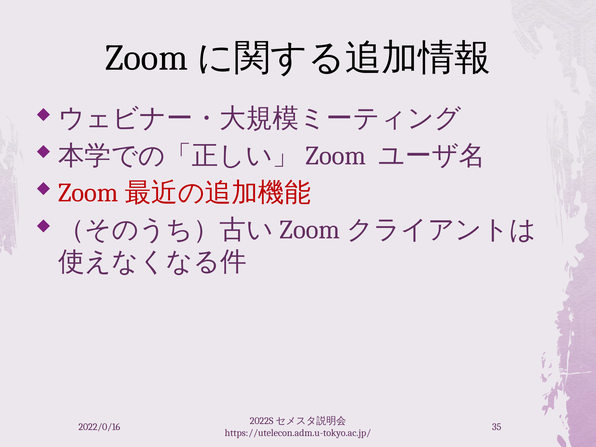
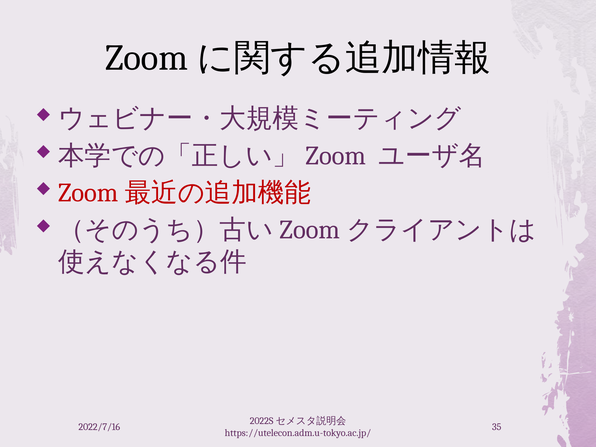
2022/0/16: 2022/0/16 -> 2022/7/16
